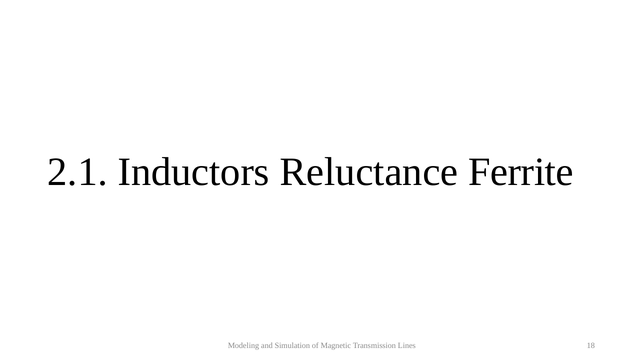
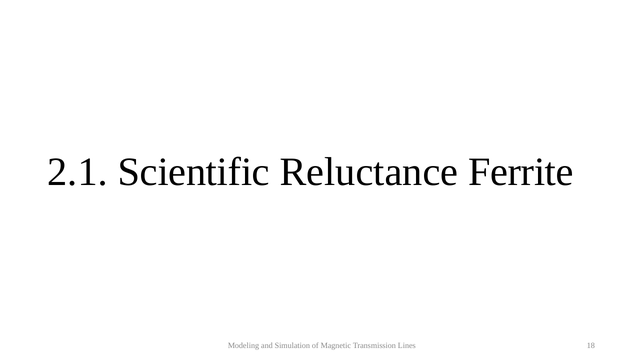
Inductors: Inductors -> Scientific
